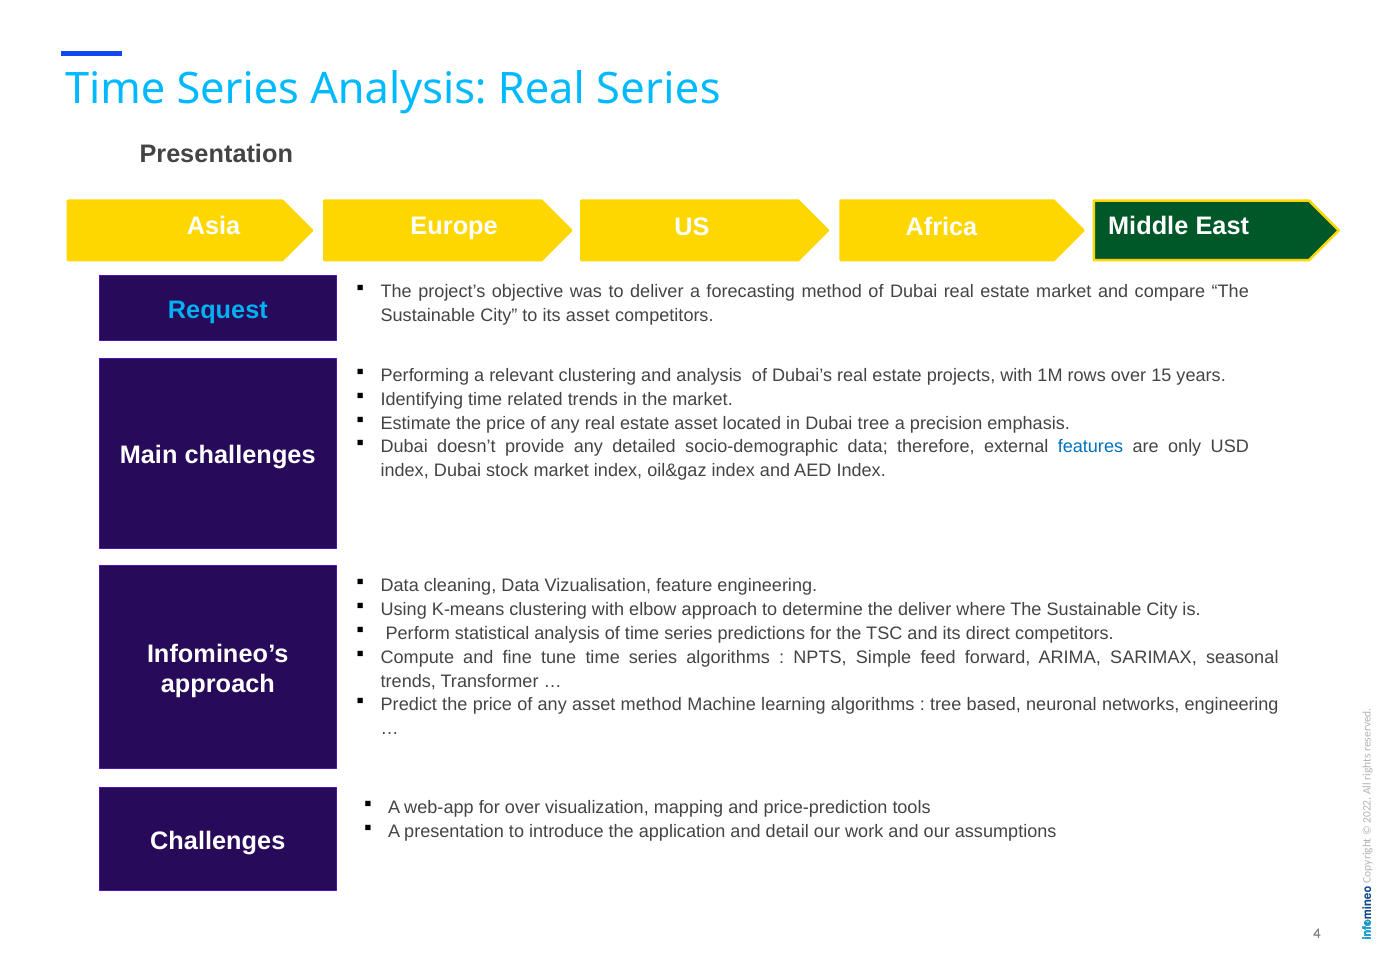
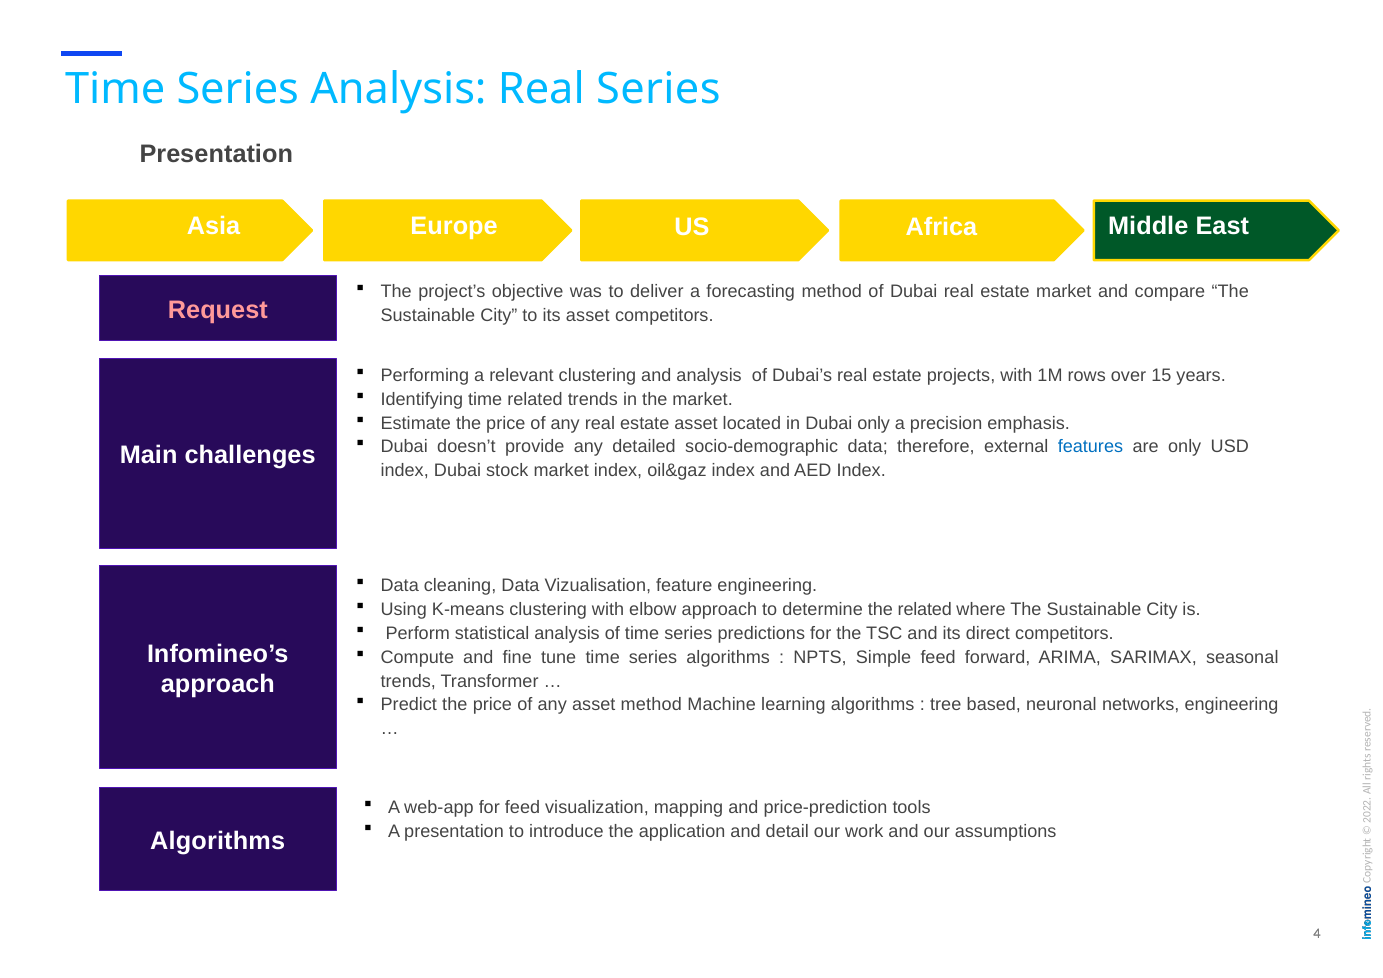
Request colour: light blue -> pink
Dubai tree: tree -> only
the deliver: deliver -> related
for over: over -> feed
Challenges at (218, 841): Challenges -> Algorithms
